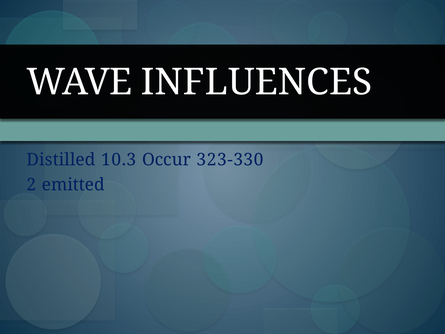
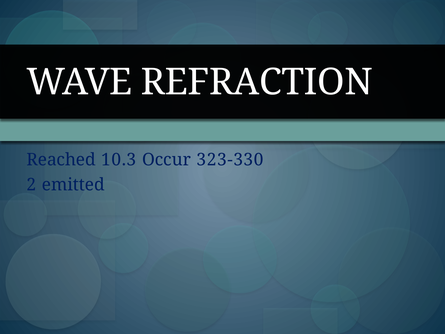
INFLUENCES: INFLUENCES -> REFRACTION
Distilled: Distilled -> Reached
